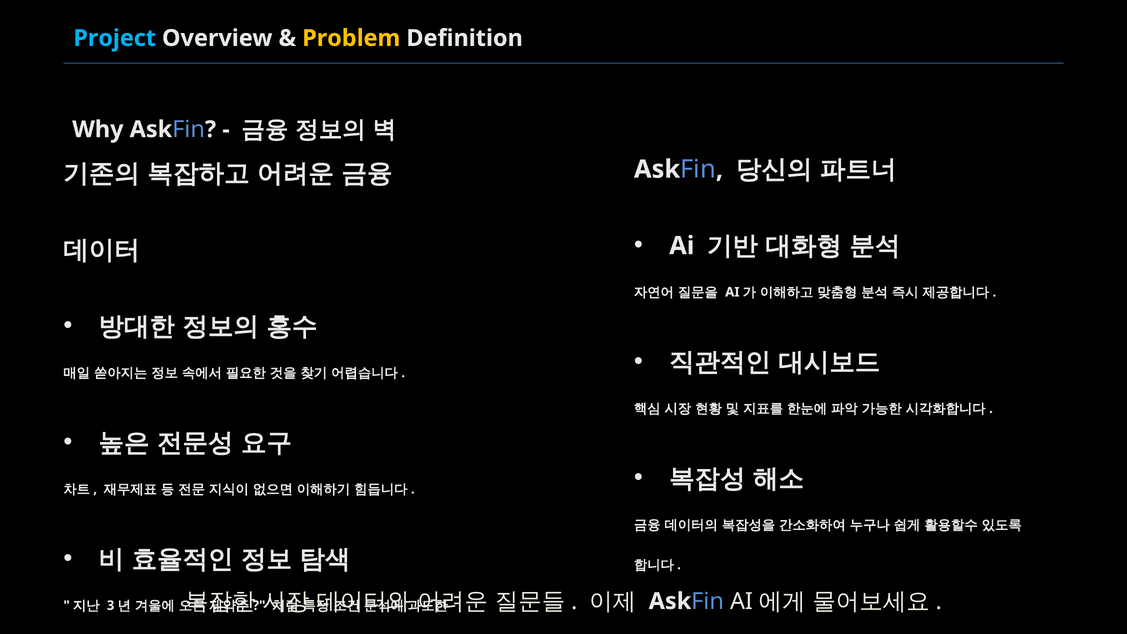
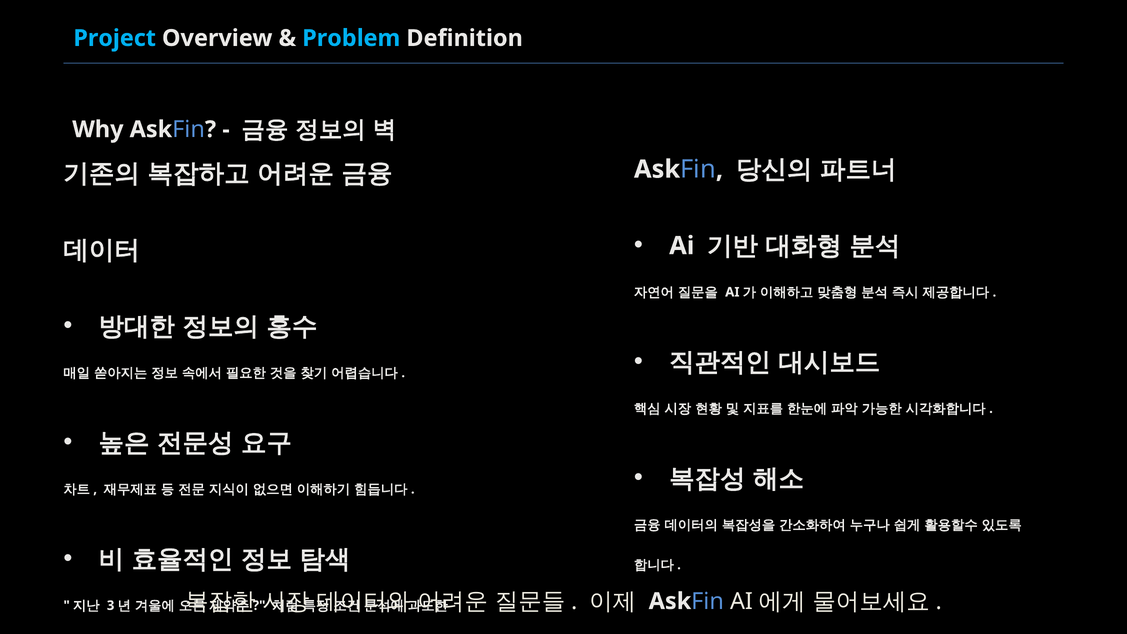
Problem colour: yellow -> light blue
